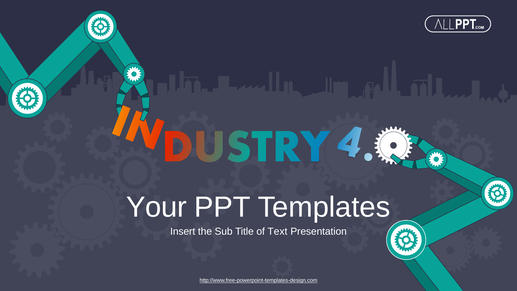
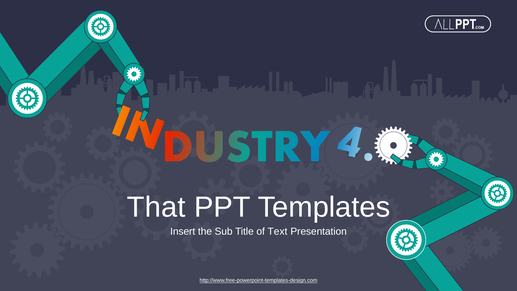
Your: Your -> That
